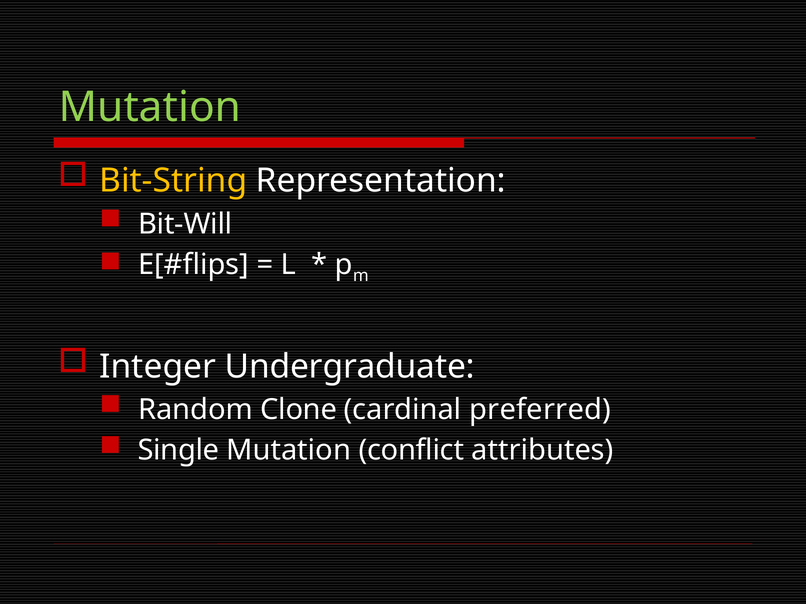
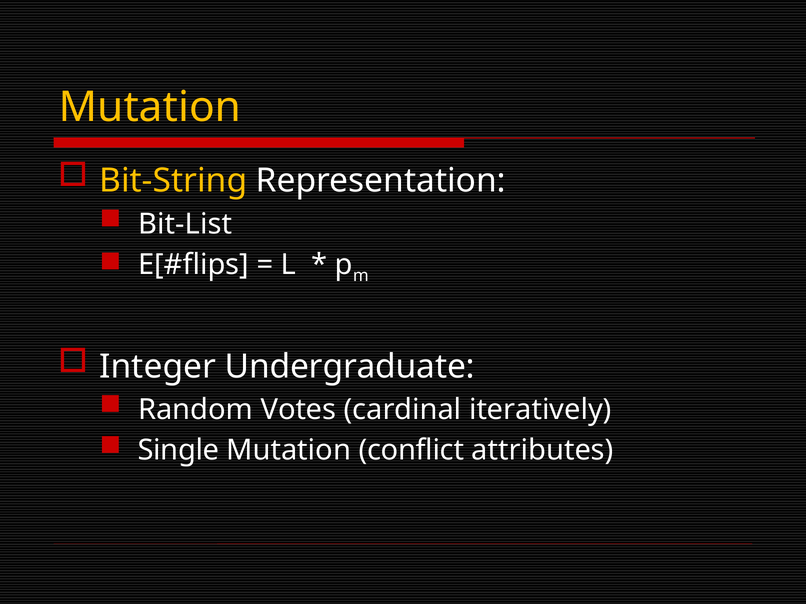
Mutation at (150, 107) colour: light green -> yellow
Bit-Will: Bit-Will -> Bit-List
Clone: Clone -> Votes
preferred: preferred -> iteratively
